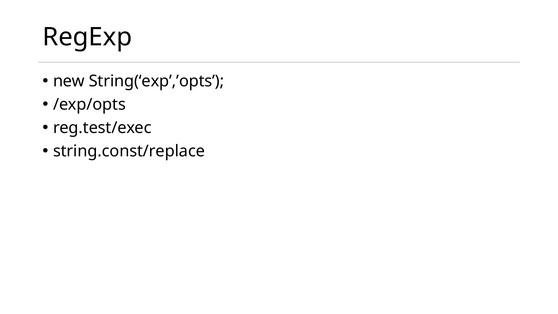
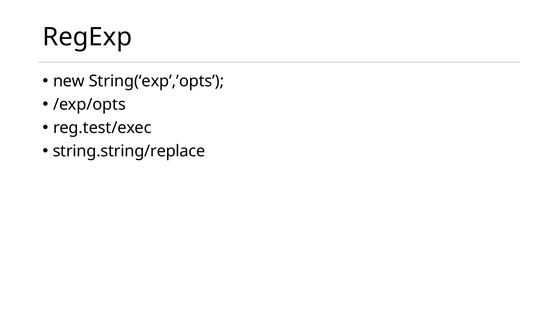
string.const/replace: string.const/replace -> string.string/replace
